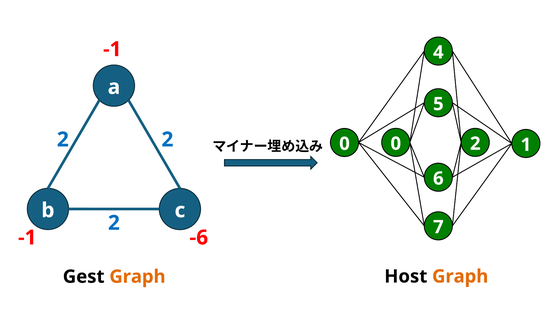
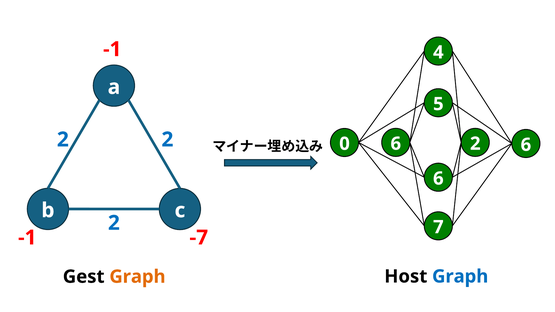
0 0: 0 -> 6
2 1: 1 -> 6
-6: -6 -> -7
Graph at (460, 277) colour: orange -> blue
